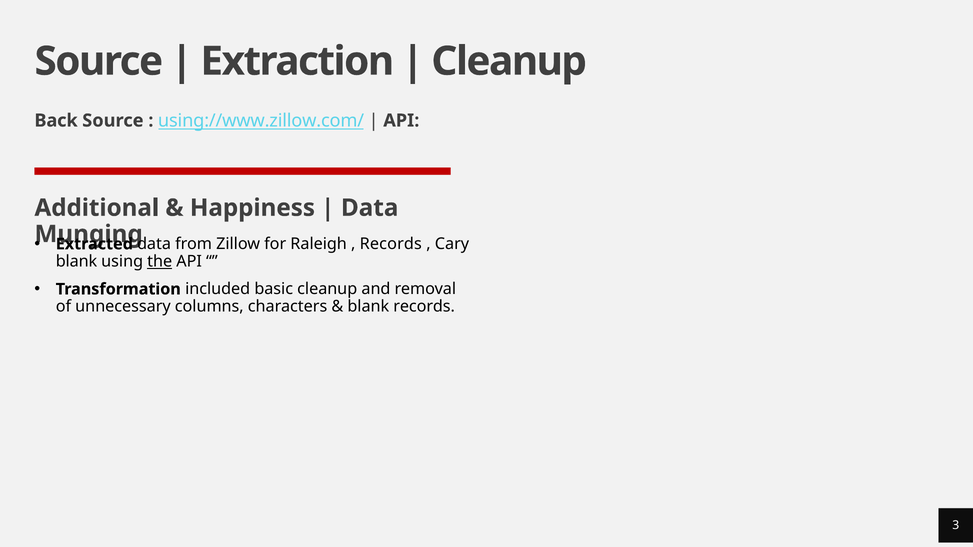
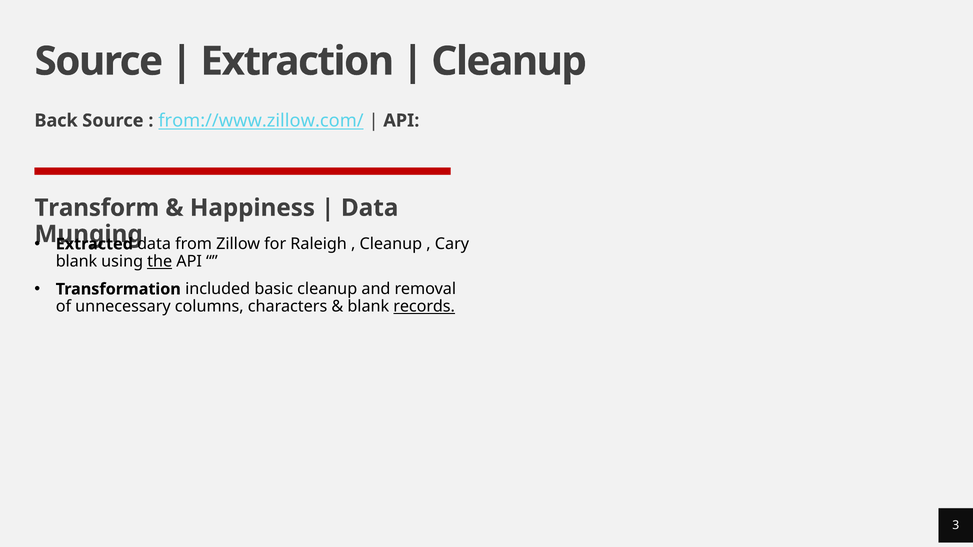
using://www.zillow.com/: using://www.zillow.com/ -> from://www.zillow.com/
Additional: Additional -> Transform
Records at (391, 244): Records -> Cleanup
records at (424, 307) underline: none -> present
